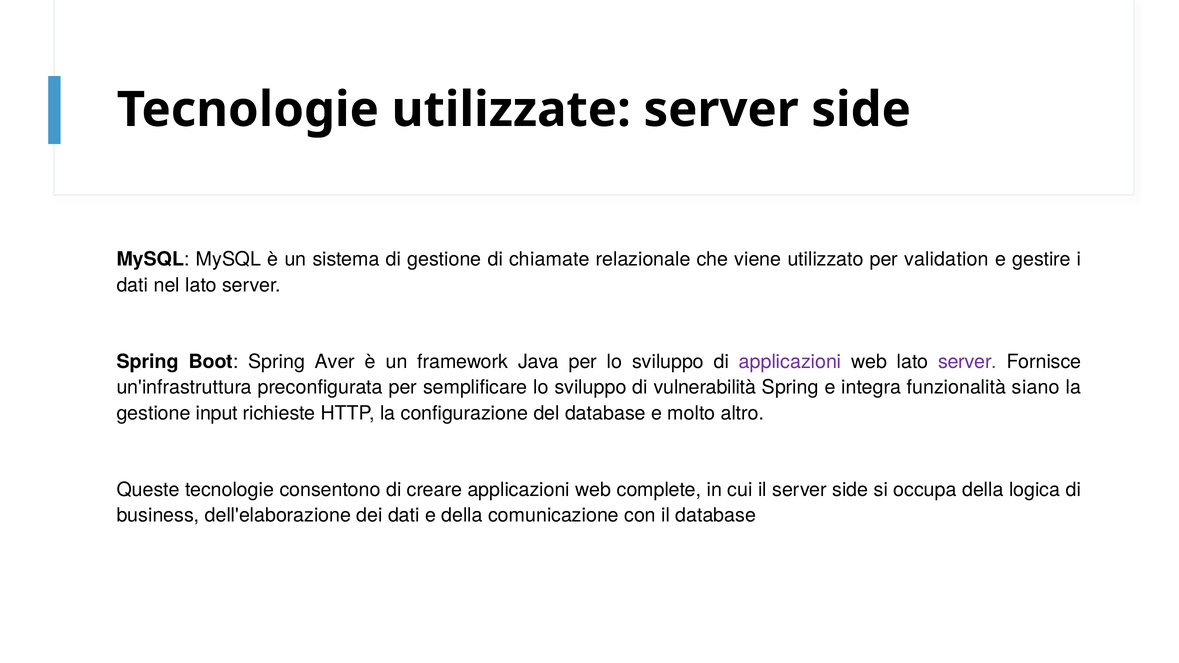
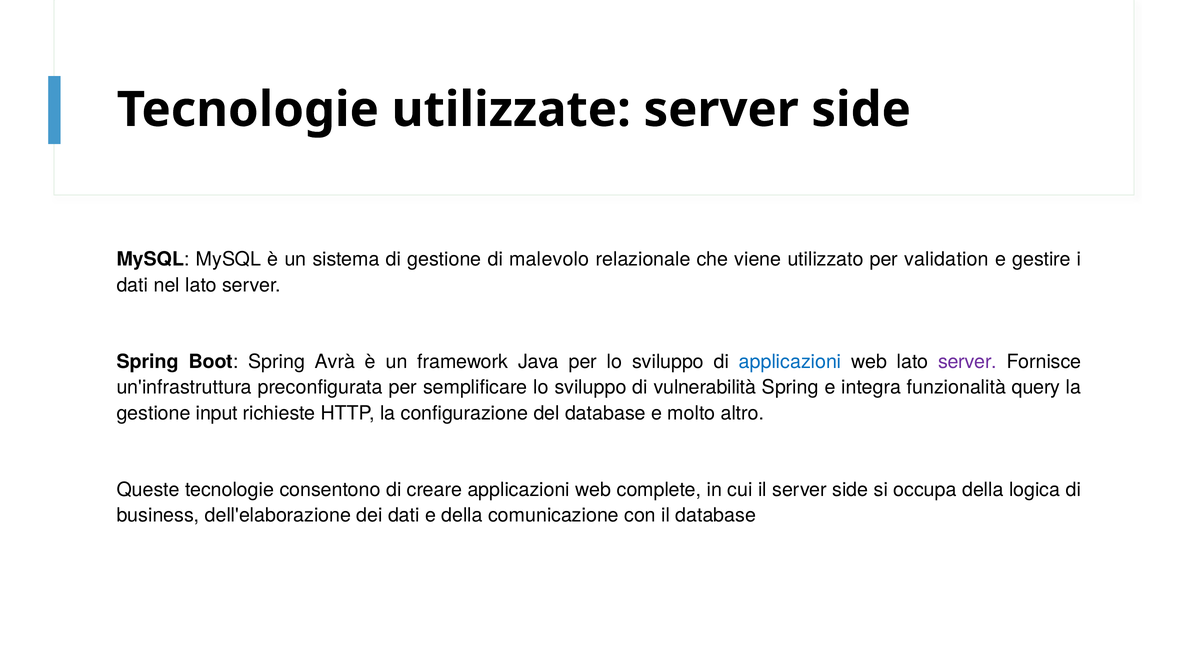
chiamate: chiamate -> malevolo
Aver: Aver -> Avrà
applicazioni at (790, 362) colour: purple -> blue
siano: siano -> query
